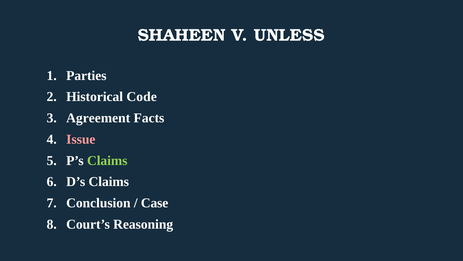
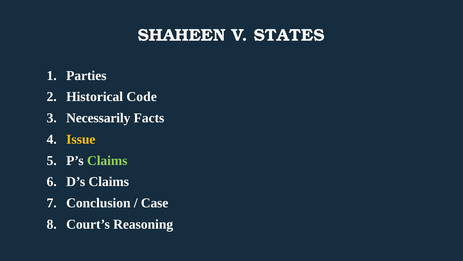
UNLESS: UNLESS -> STATES
Agreement: Agreement -> Necessarily
Issue colour: pink -> yellow
